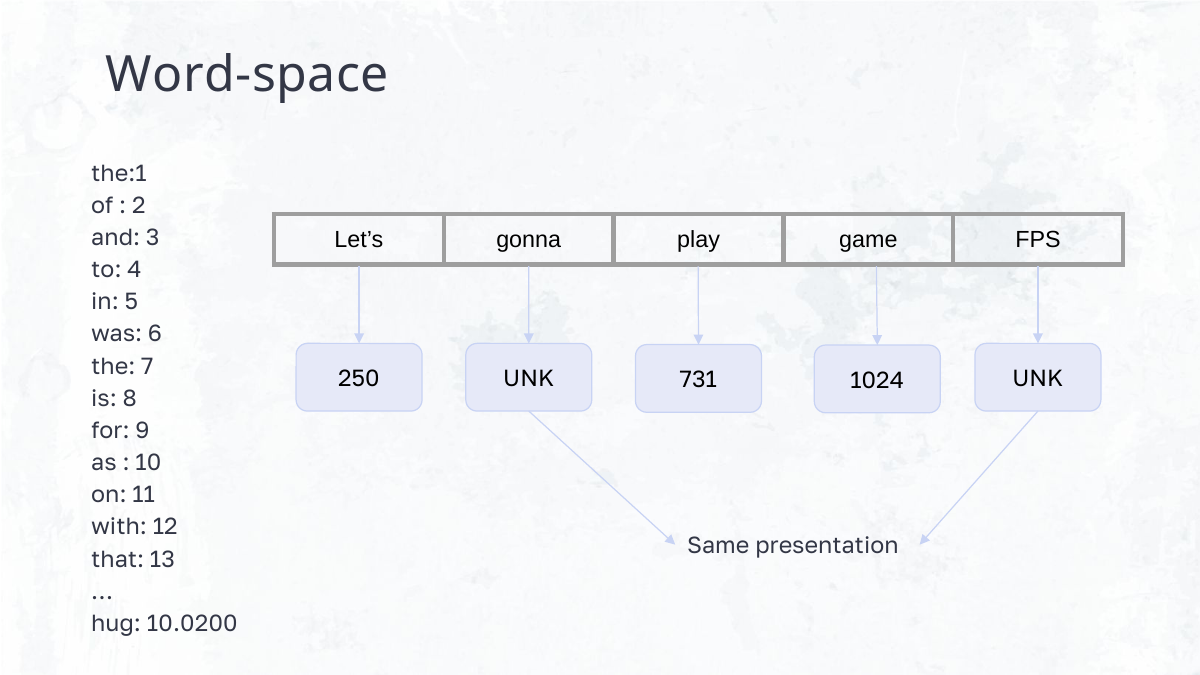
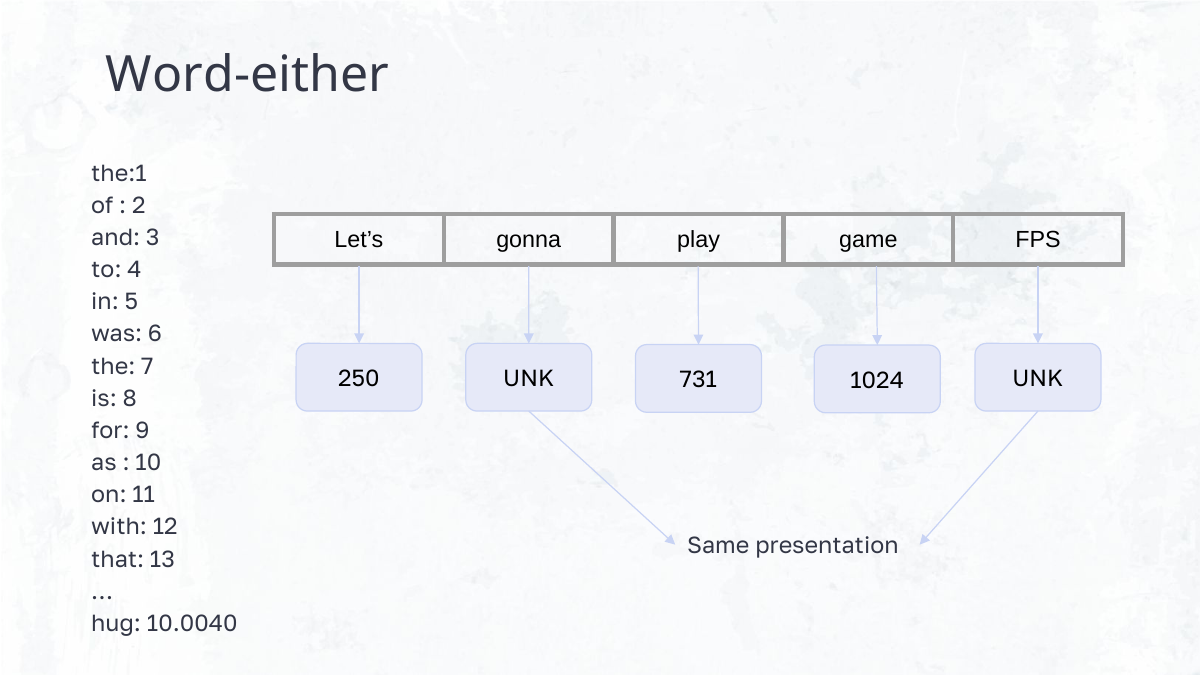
Word-space: Word-space -> Word-either
10.0200: 10.0200 -> 10.0040
